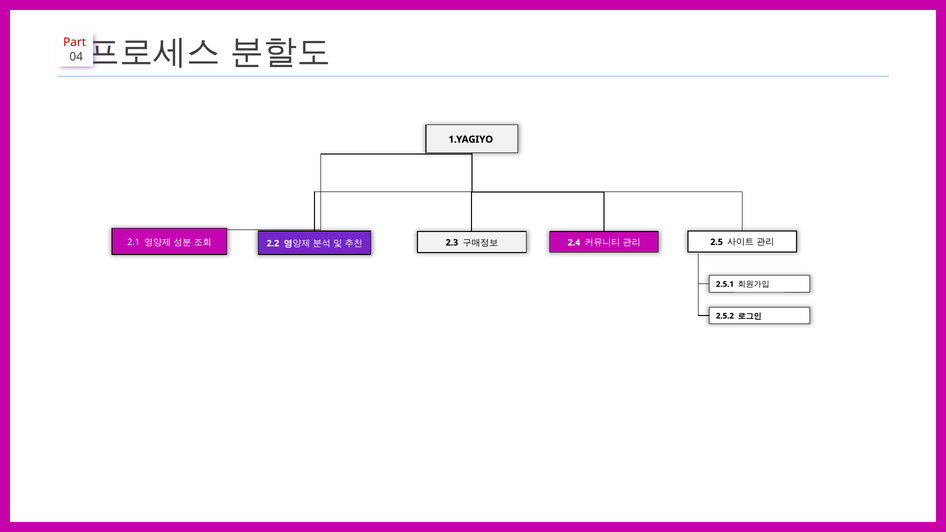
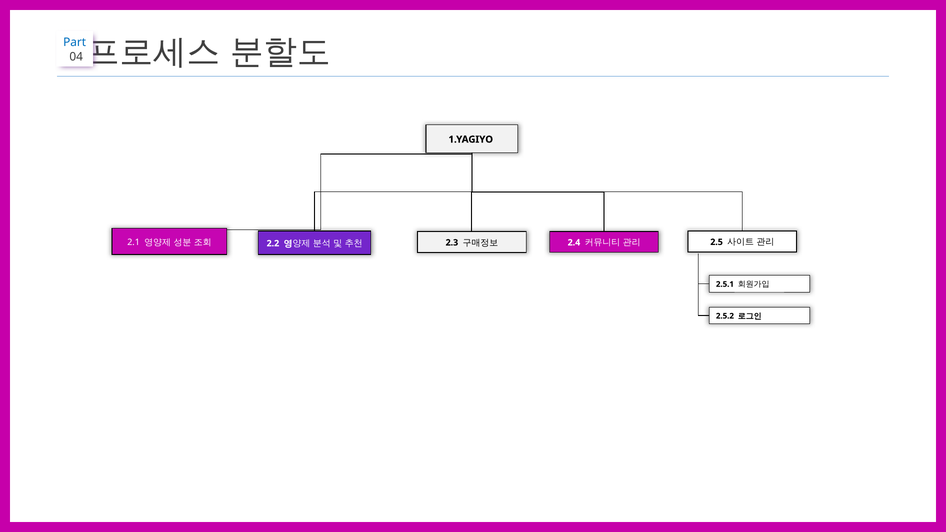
Part colour: red -> blue
